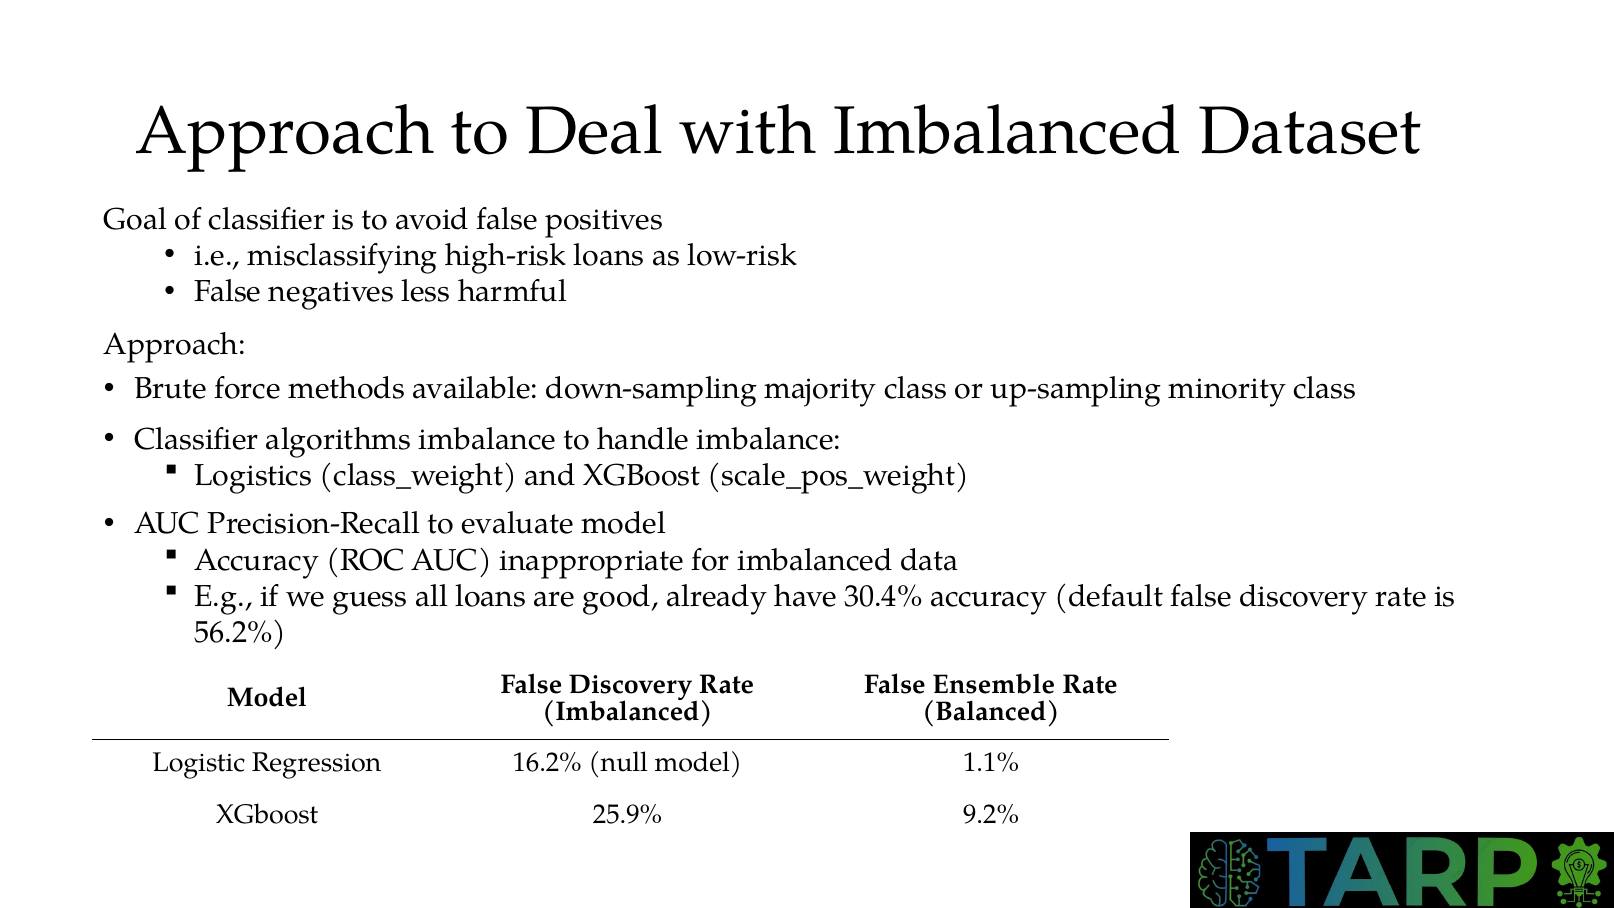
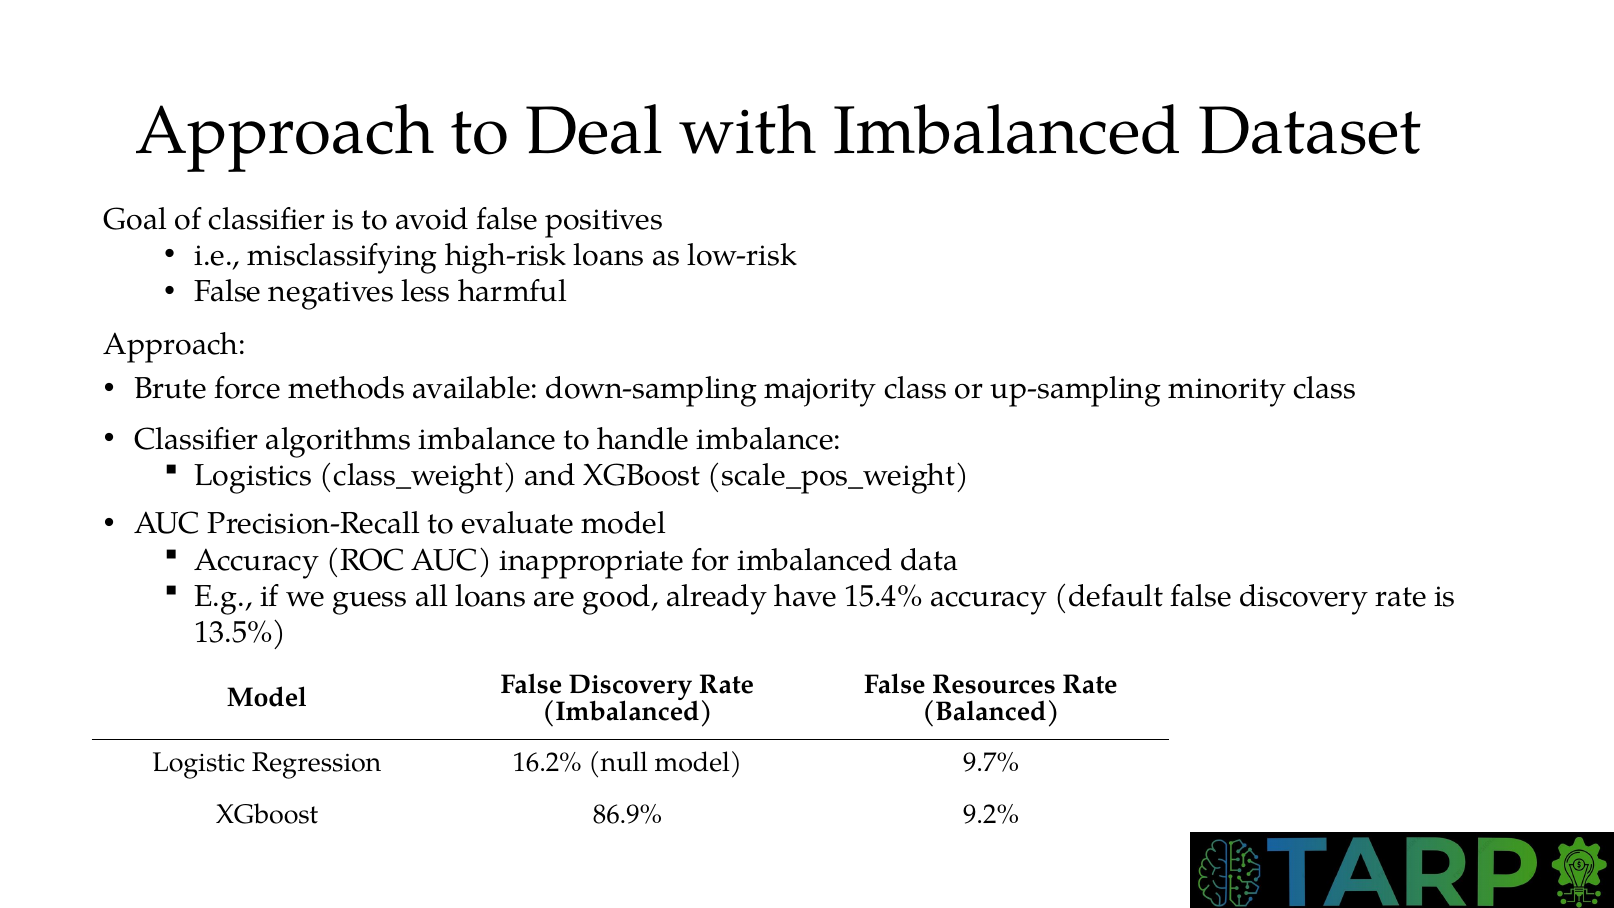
30.4%: 30.4% -> 15.4%
56.2%: 56.2% -> 13.5%
Ensemble: Ensemble -> Resources
1.1%: 1.1% -> 9.7%
25.9%: 25.9% -> 86.9%
